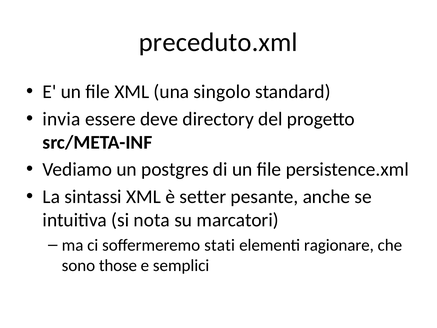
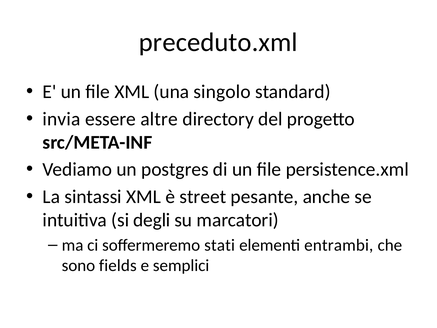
deve: deve -> altre
setter: setter -> street
nota: nota -> degli
ragionare: ragionare -> entrambi
those: those -> fields
